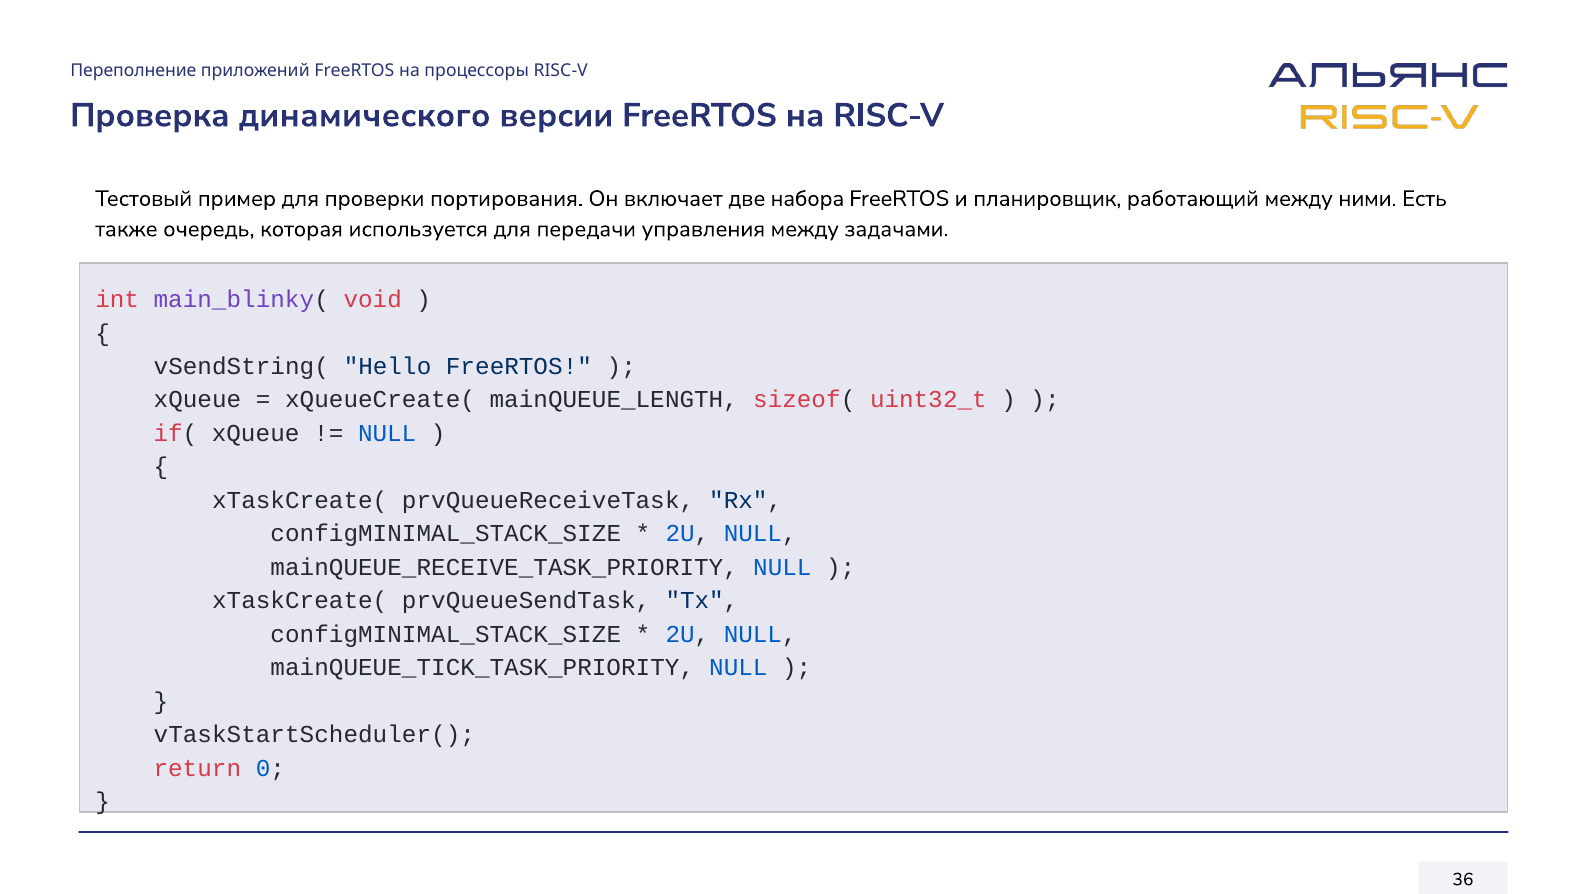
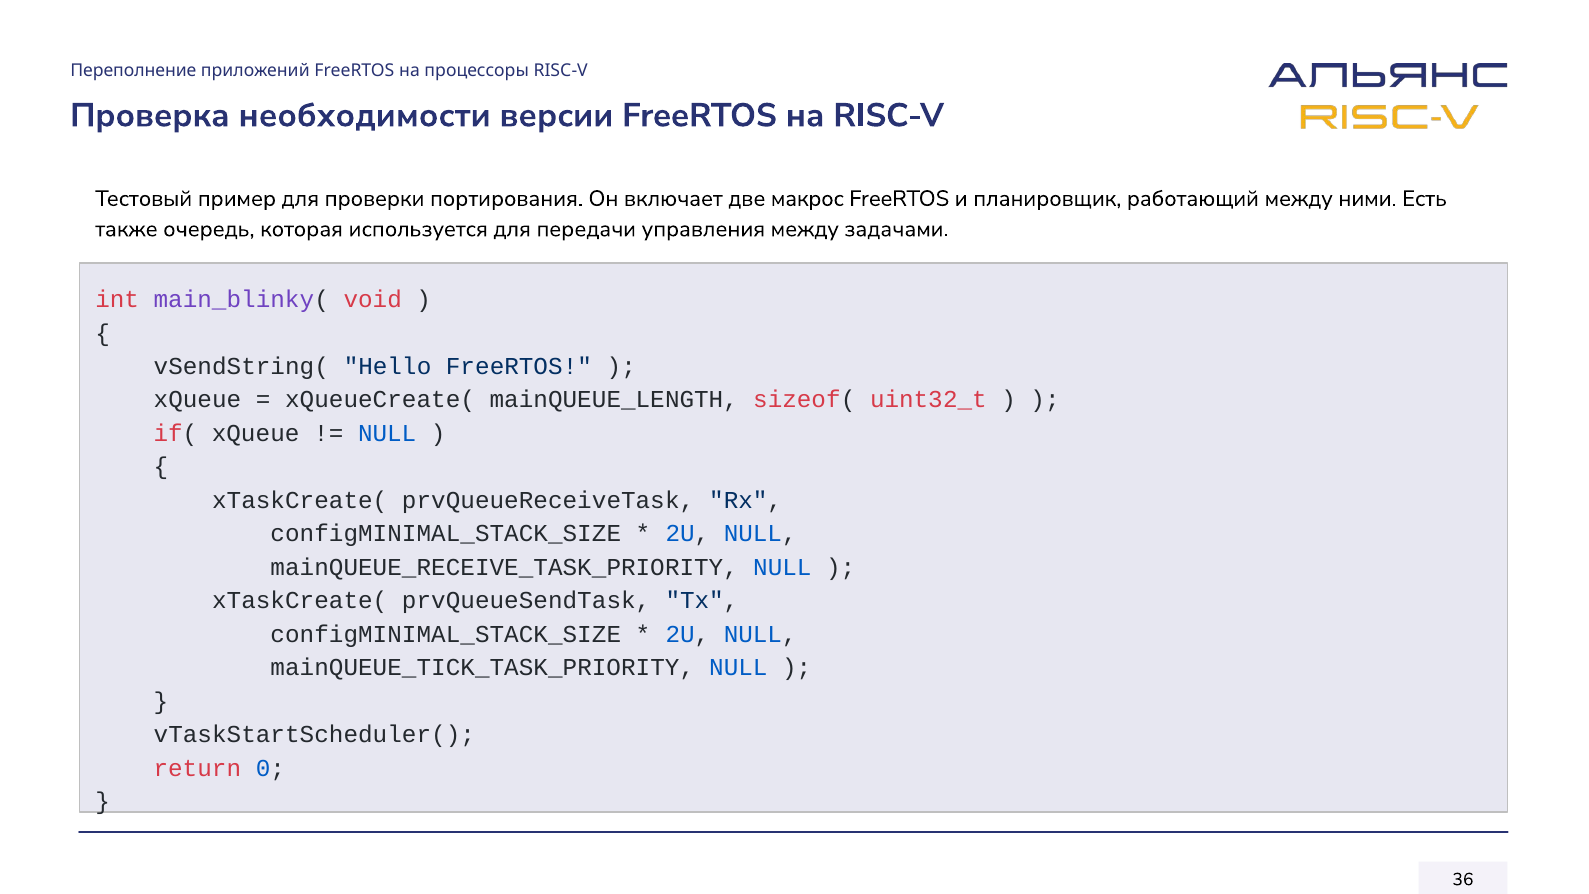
динамического: динамического -> необходимости
набора: набора -> макрос
